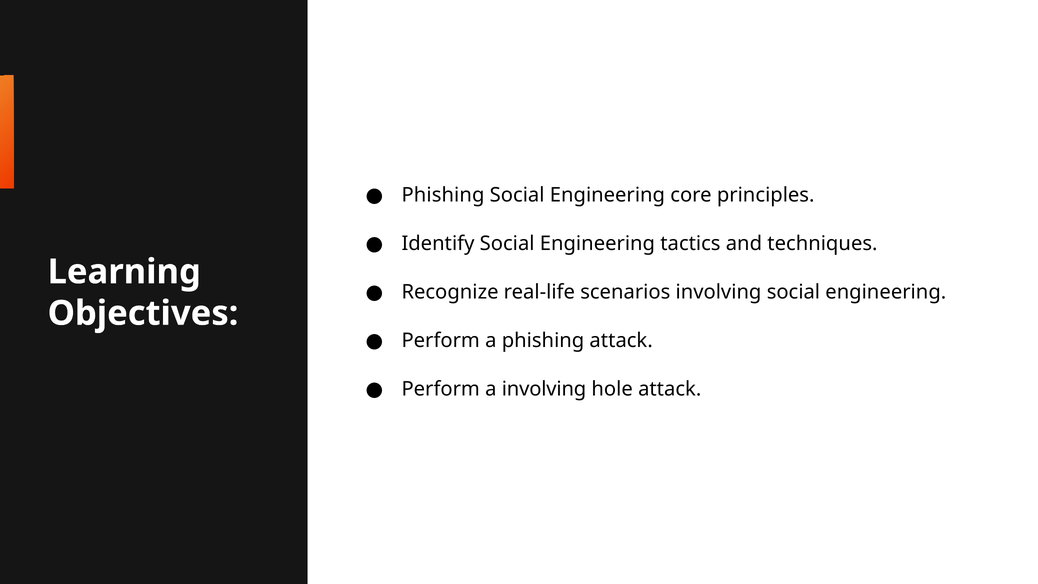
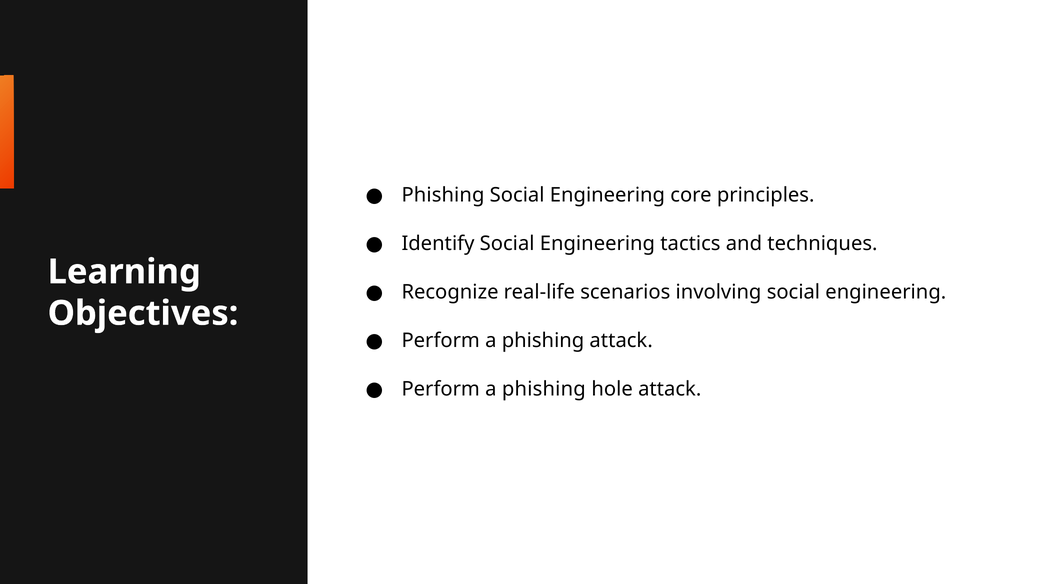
involving at (544, 389): involving -> phishing
